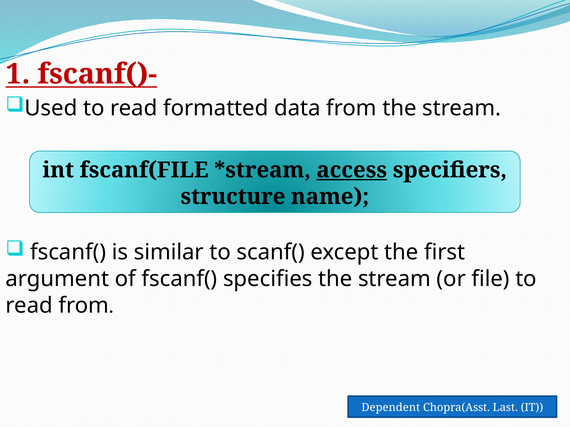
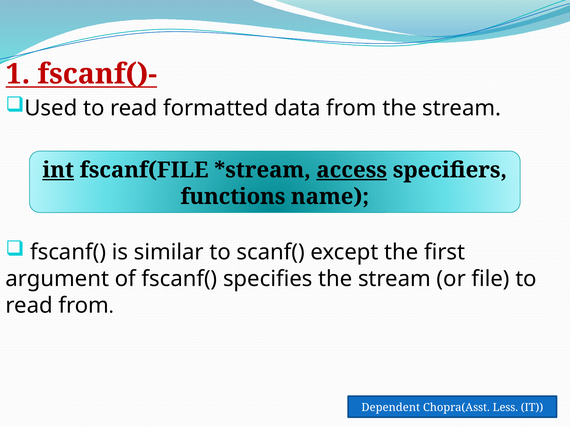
int underline: none -> present
structure: structure -> functions
Last: Last -> Less
